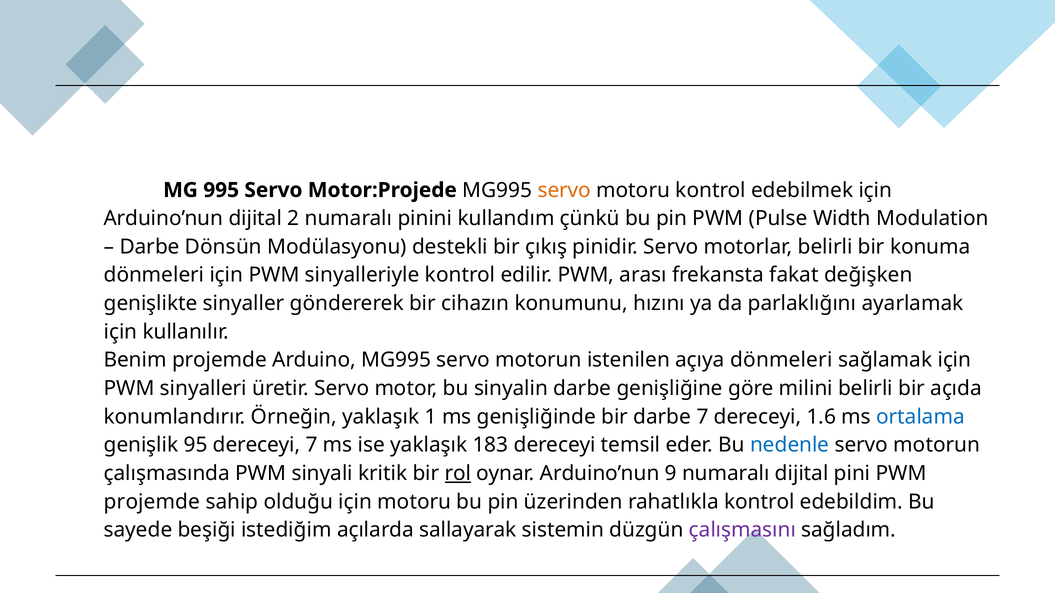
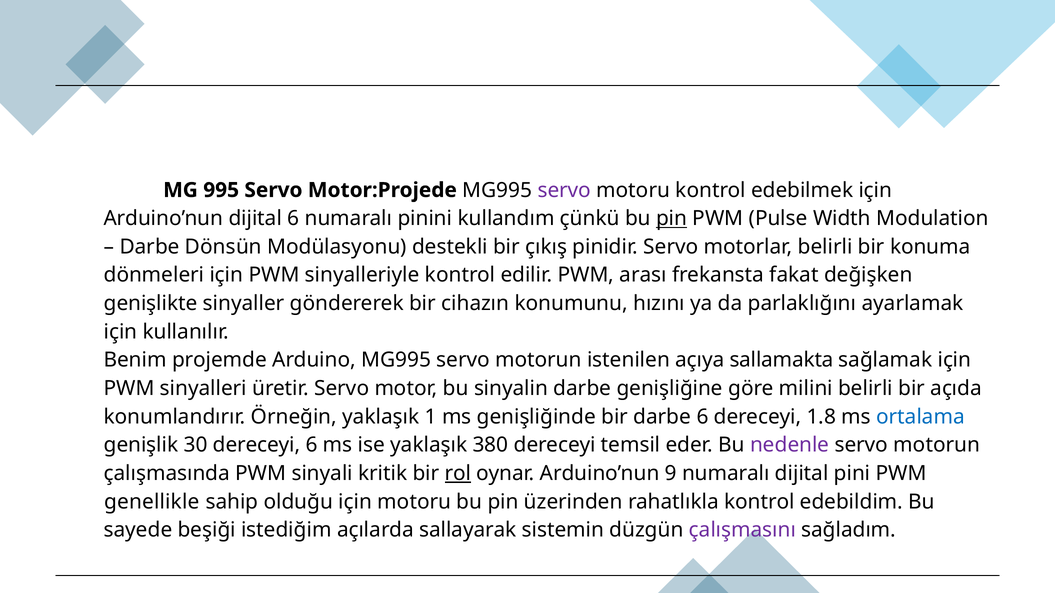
servo at (564, 190) colour: orange -> purple
dijital 2: 2 -> 6
pin at (672, 219) underline: none -> present
açıya dönmeleri: dönmeleri -> sallamakta
darbe 7: 7 -> 6
1.6: 1.6 -> 1.8
95: 95 -> 30
dereceyi 7: 7 -> 6
183: 183 -> 380
nedenle colour: blue -> purple
projemde at (152, 502): projemde -> genellikle
